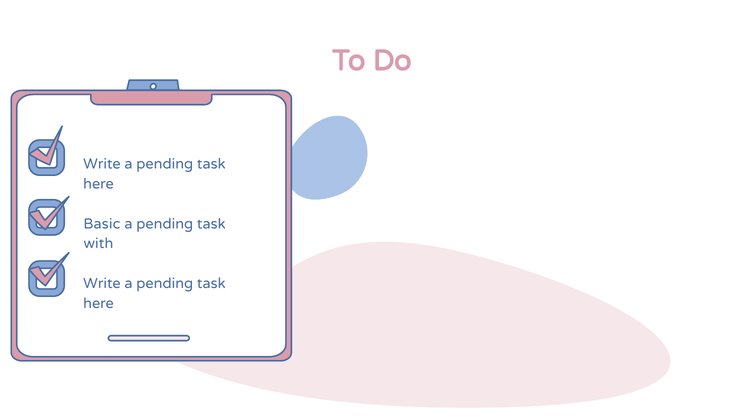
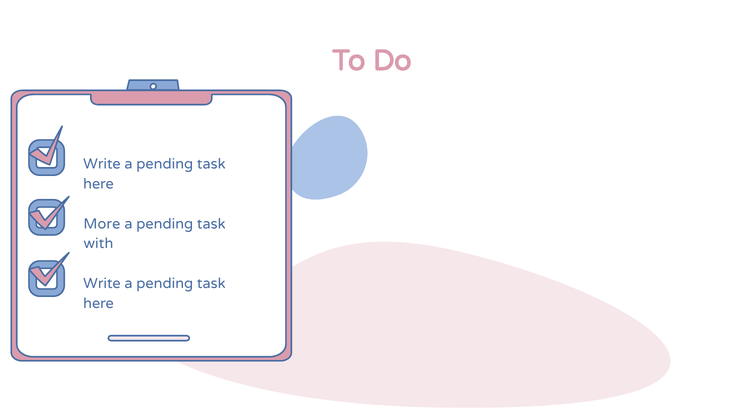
Basic: Basic -> More
